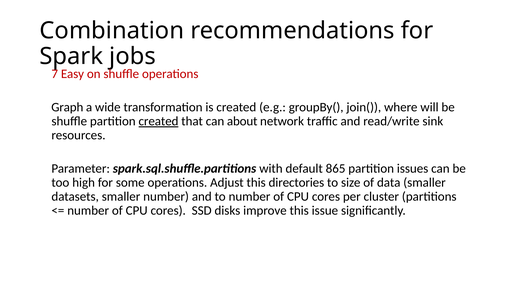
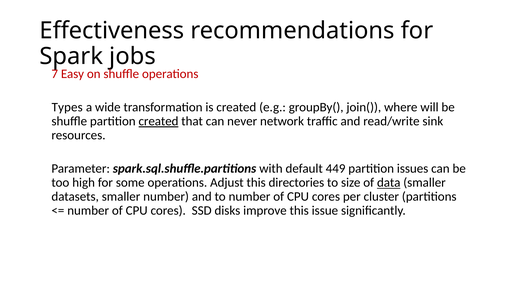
Combination: Combination -> Effectiveness
Graph: Graph -> Types
about: about -> never
865: 865 -> 449
data underline: none -> present
